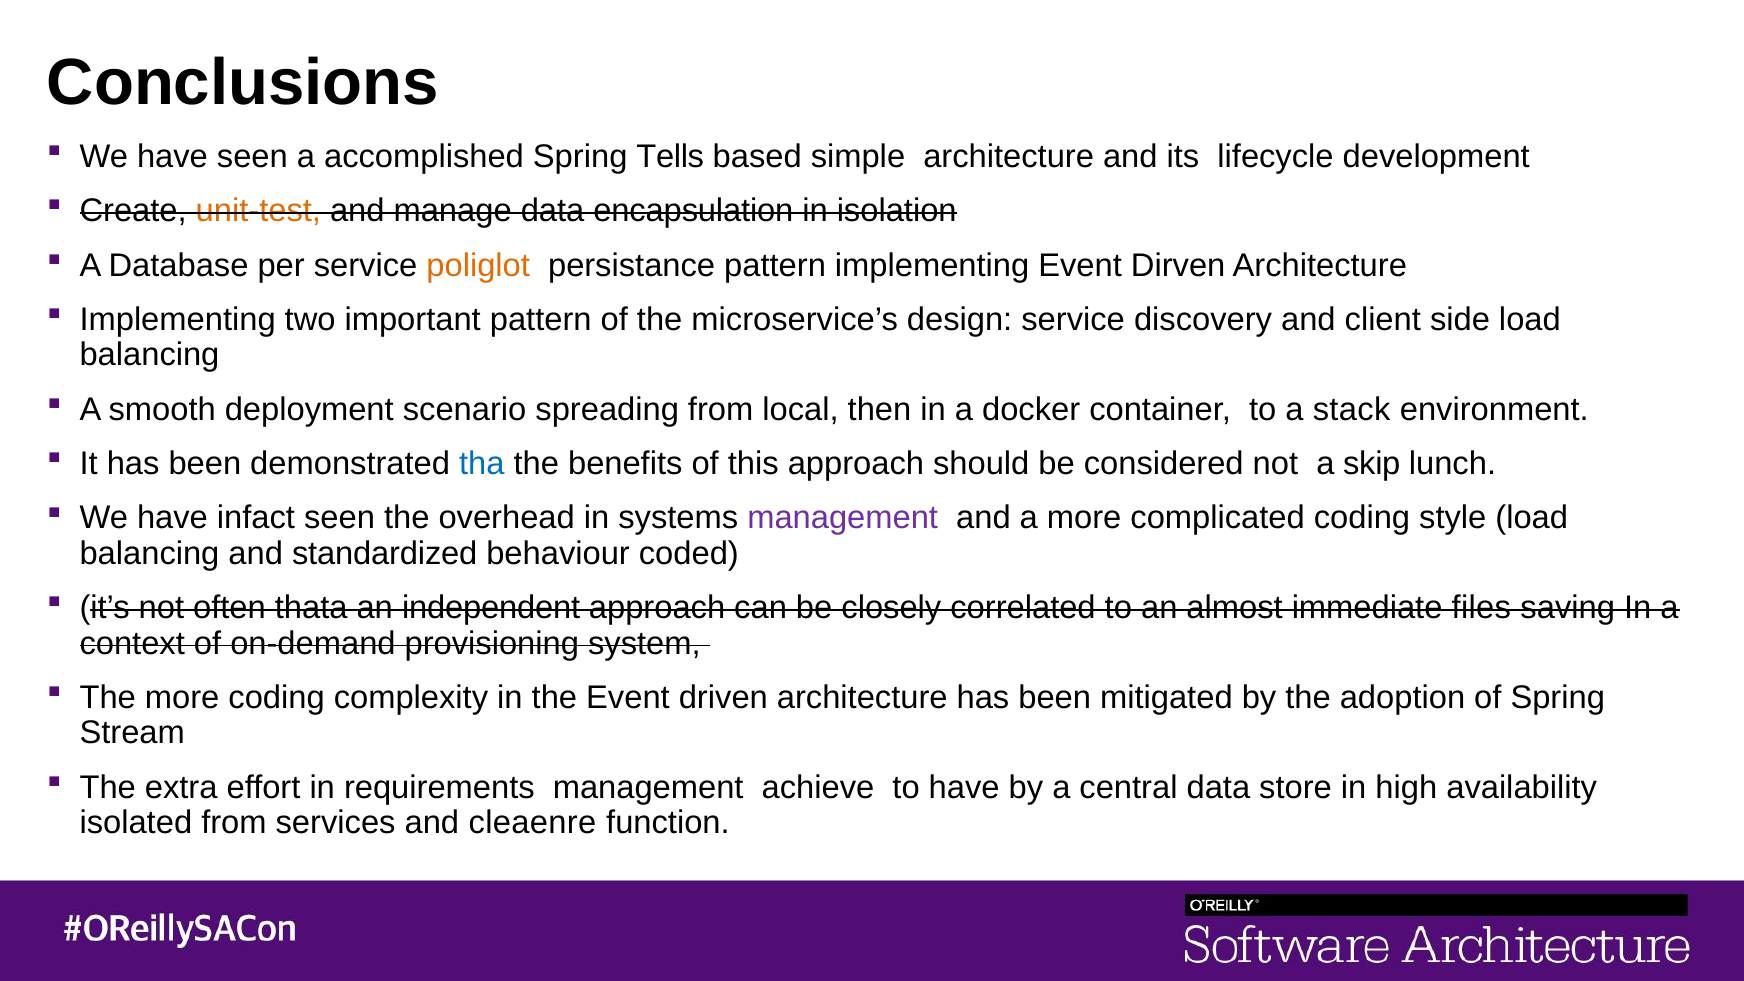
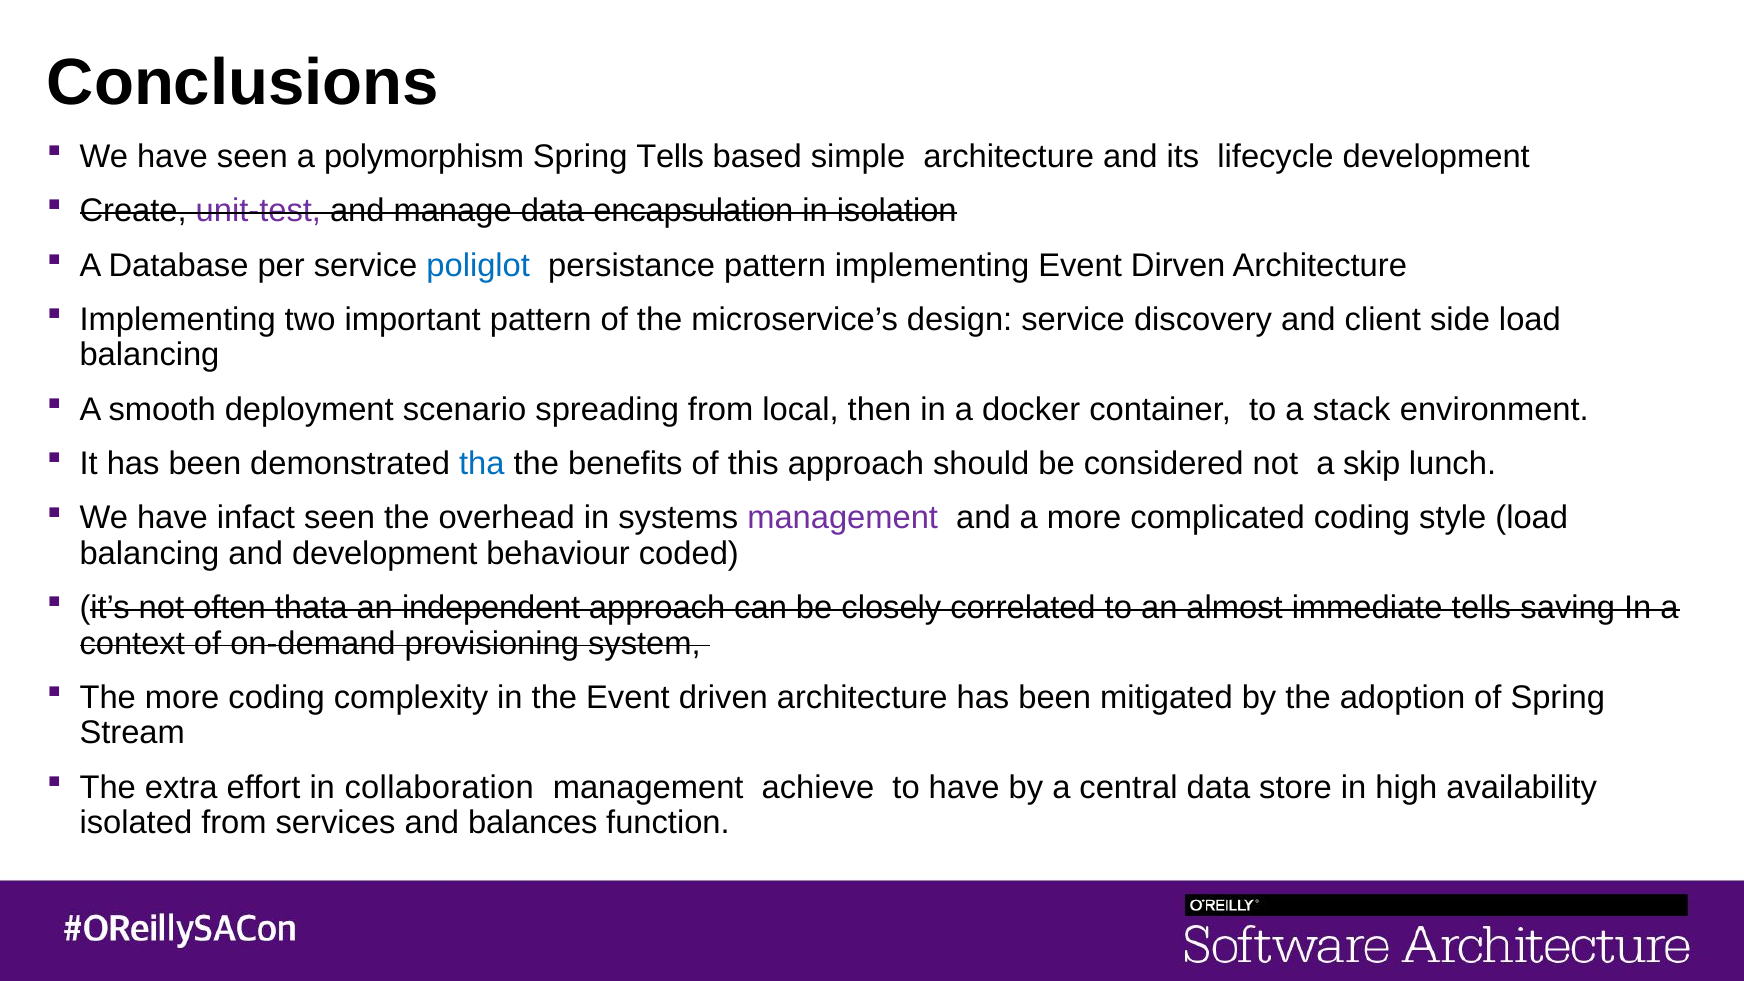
accomplished: accomplished -> polymorphism
unit-test colour: orange -> purple
poliglot colour: orange -> blue
and standardized: standardized -> development
immediate files: files -> tells
requirements: requirements -> collaboration
cleaenre: cleaenre -> balances
